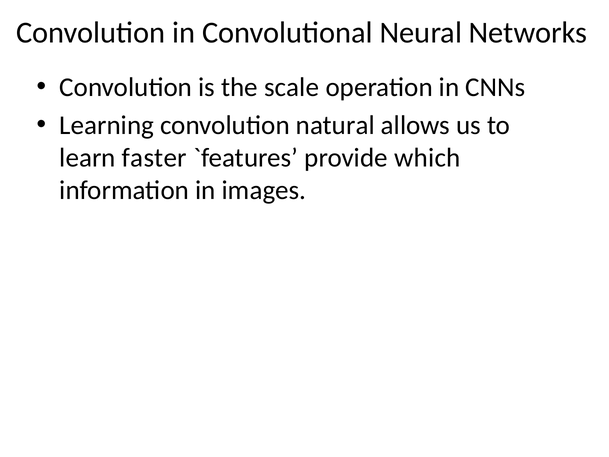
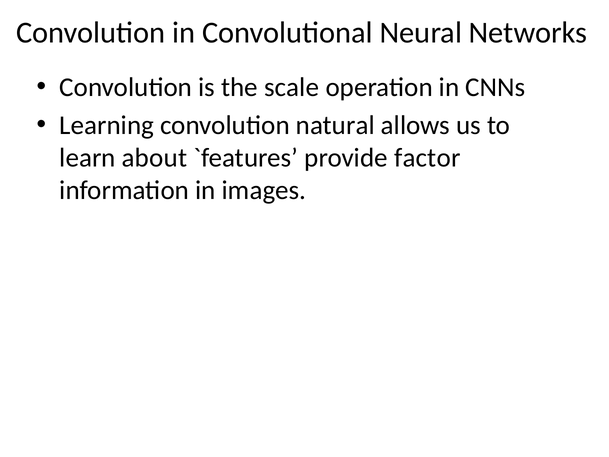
faster: faster -> about
which: which -> factor
